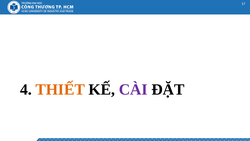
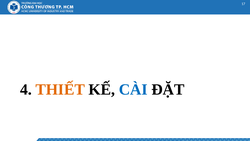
CÀI colour: purple -> blue
